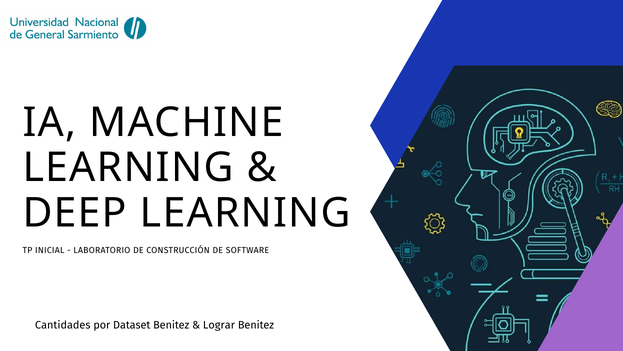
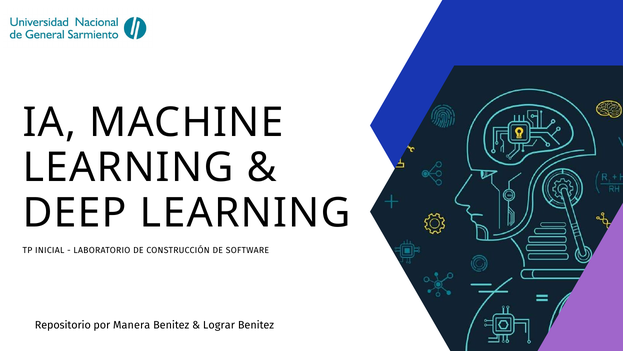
Cantidades: Cantidades -> Repositorio
Dataset: Dataset -> Manera
